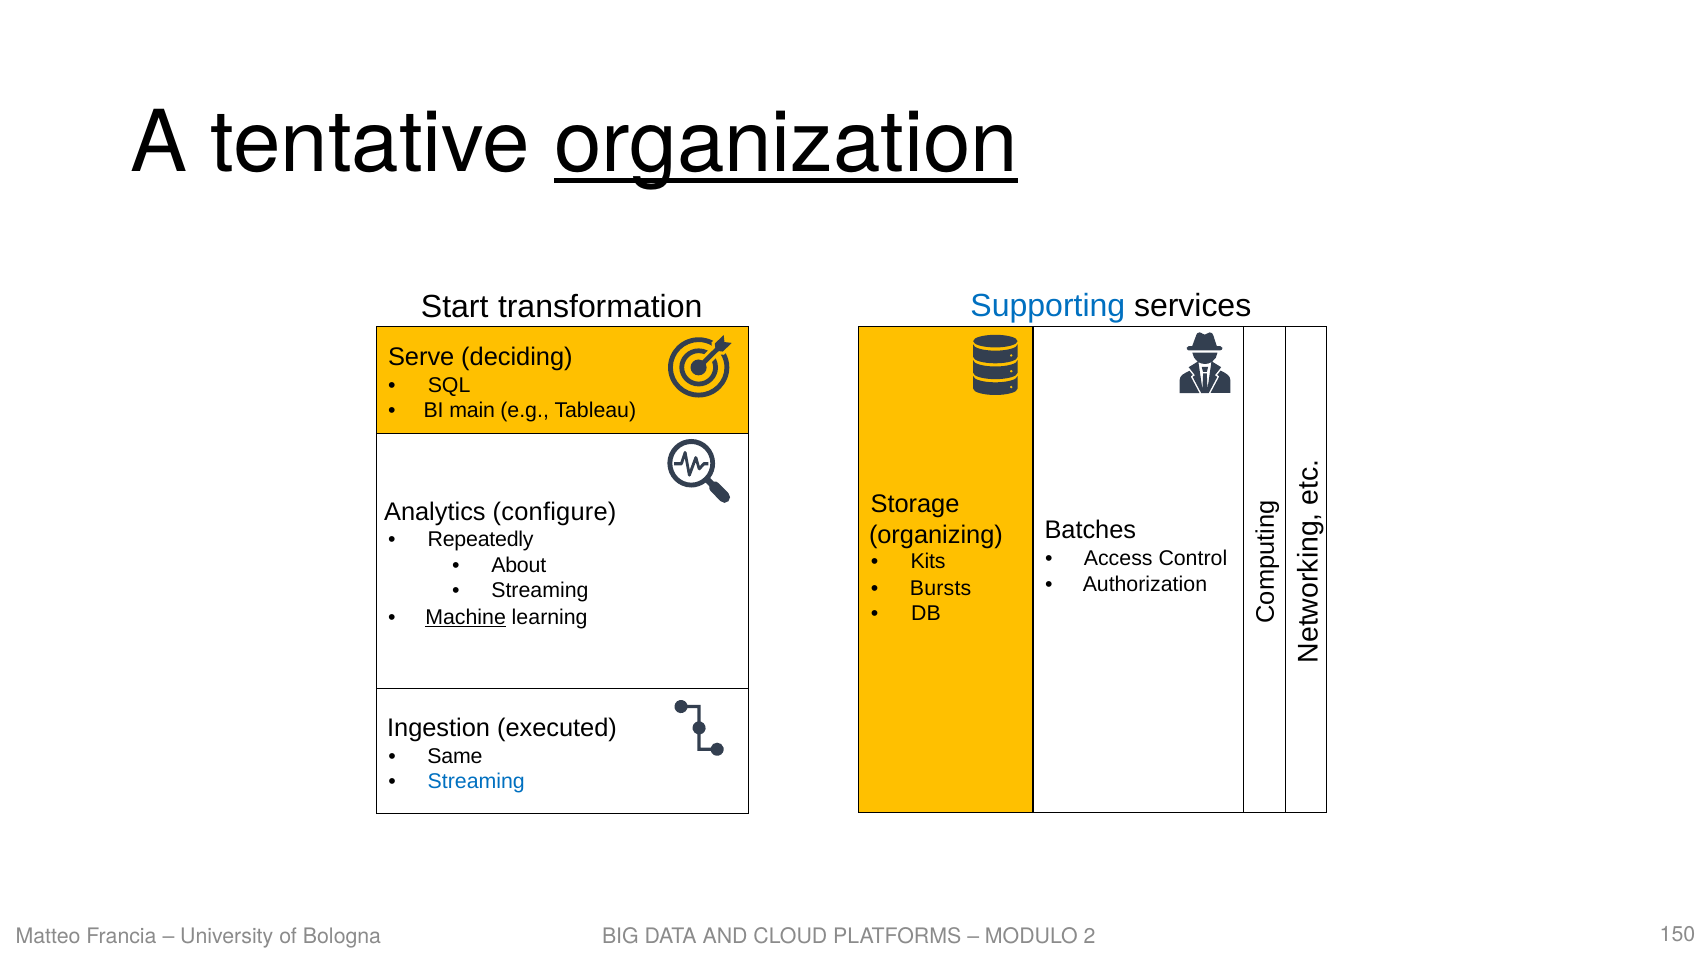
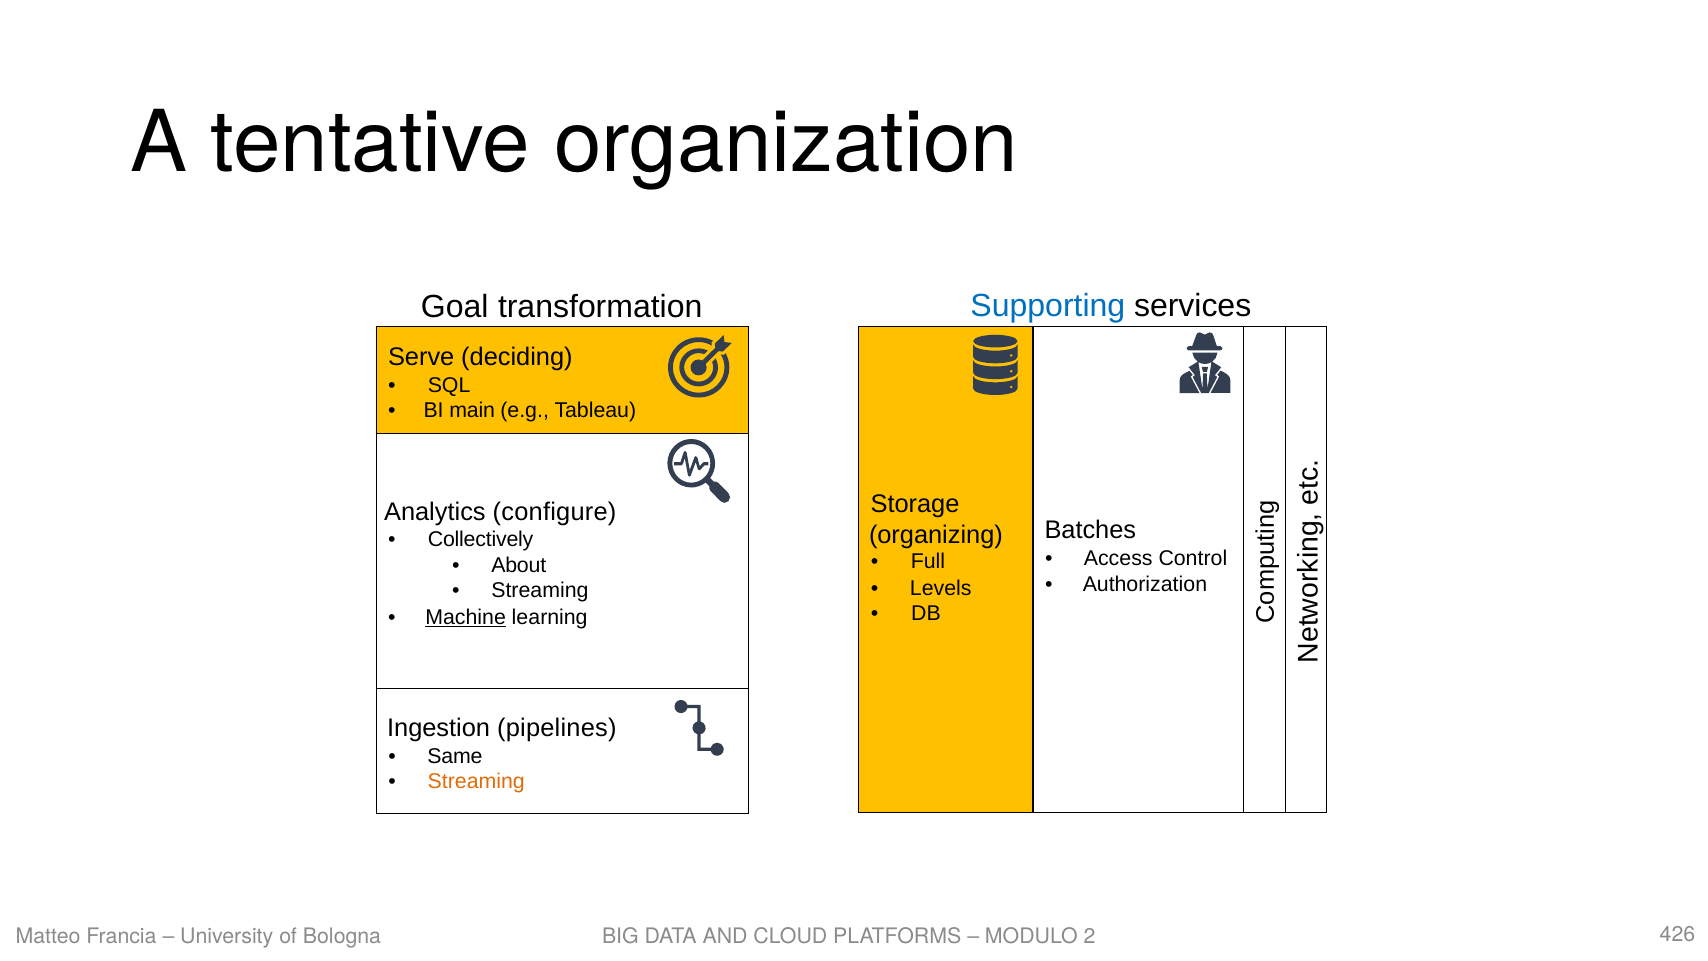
organization underline: present -> none
Start: Start -> Goal
Repeatedly: Repeatedly -> Collectively
Kits: Kits -> Full
Bursts: Bursts -> Levels
executed: executed -> pipelines
Streaming at (476, 781) colour: blue -> orange
150: 150 -> 426
